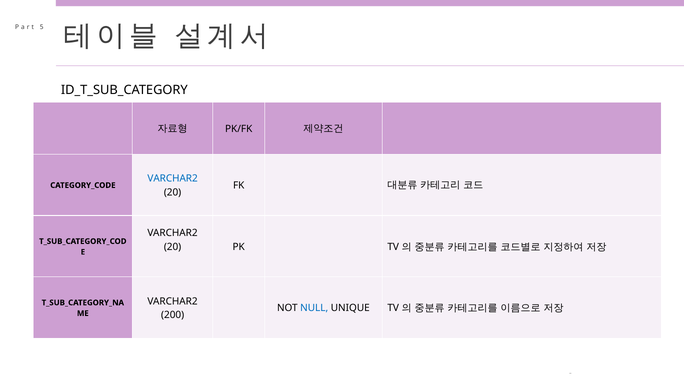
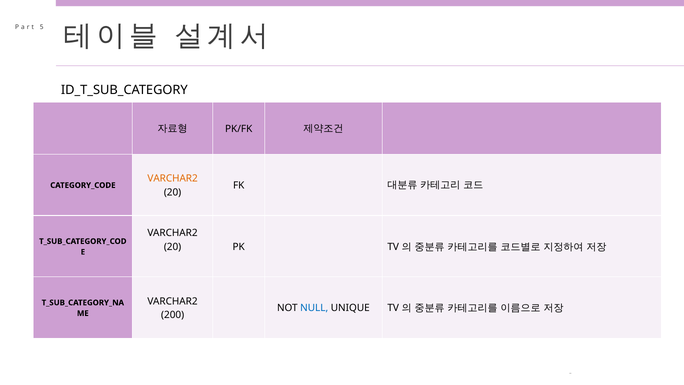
VARCHAR2 at (173, 179) colour: blue -> orange
